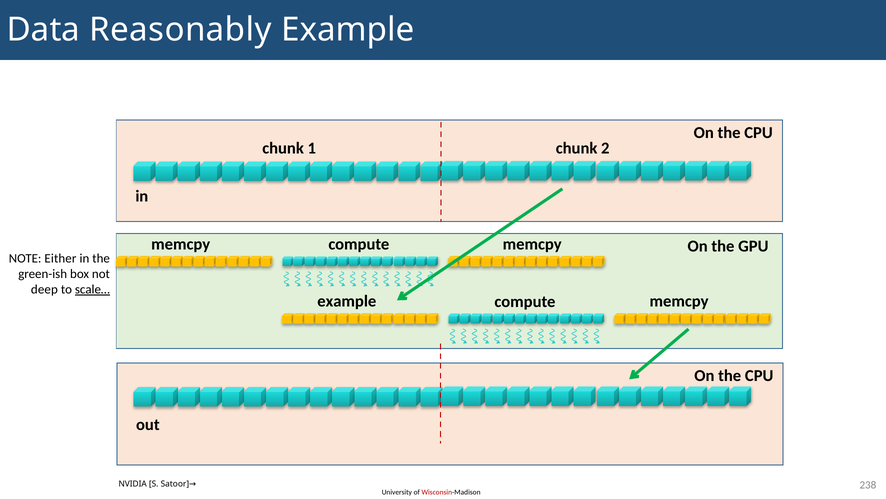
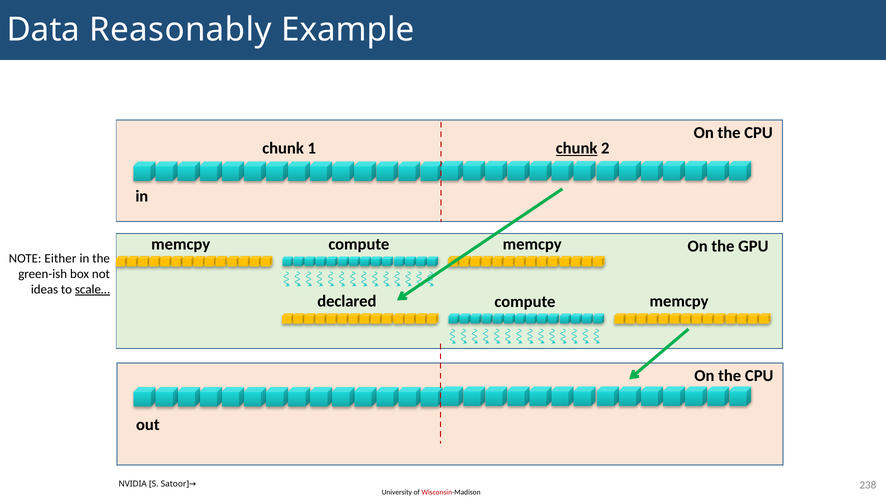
chunk at (577, 148) underline: none -> present
deep: deep -> ideas
example at (347, 301): example -> declared
